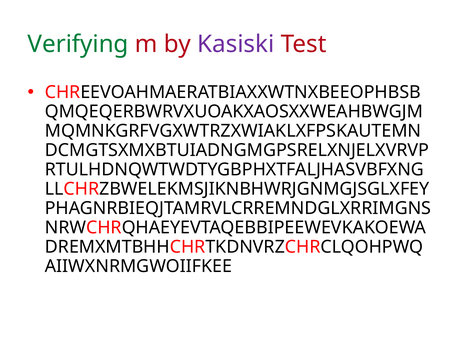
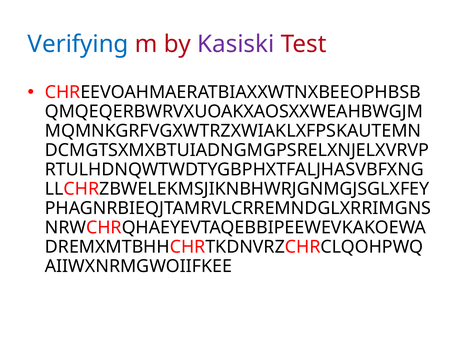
Verifying colour: green -> blue
